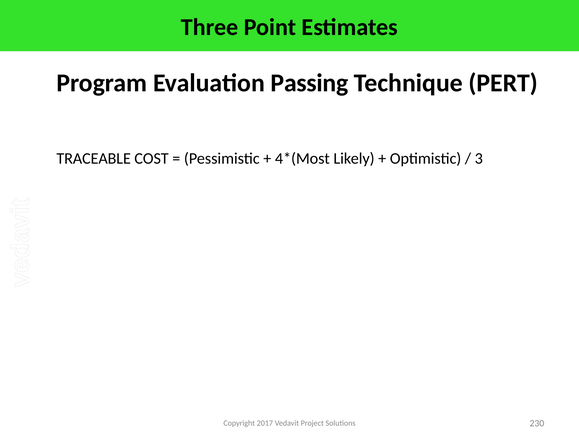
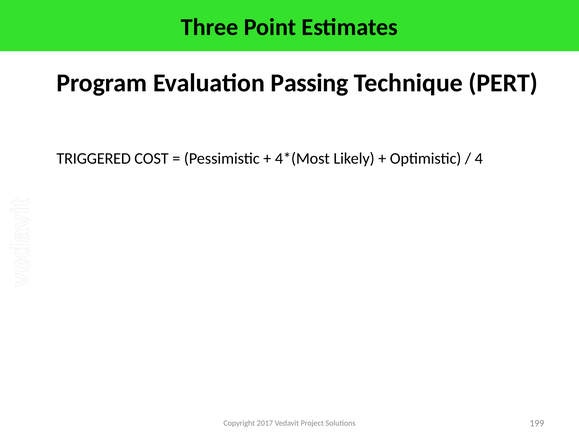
TRACEABLE: TRACEABLE -> TRIGGERED
3: 3 -> 4
230: 230 -> 199
